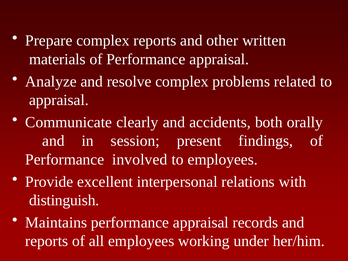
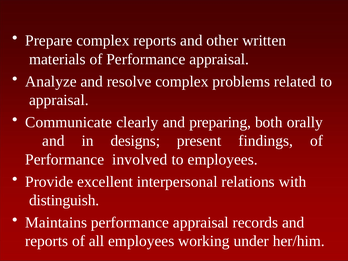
accidents: accidents -> preparing
session: session -> designs
